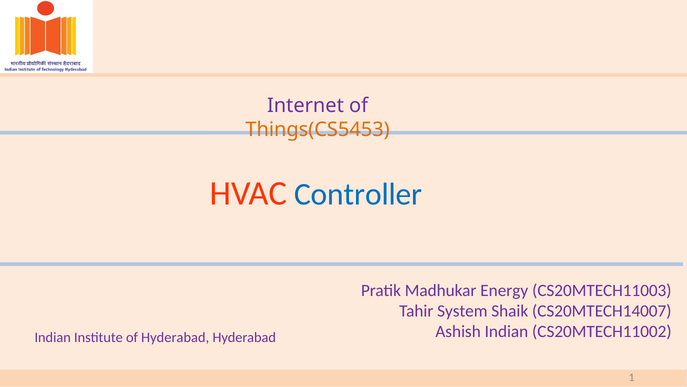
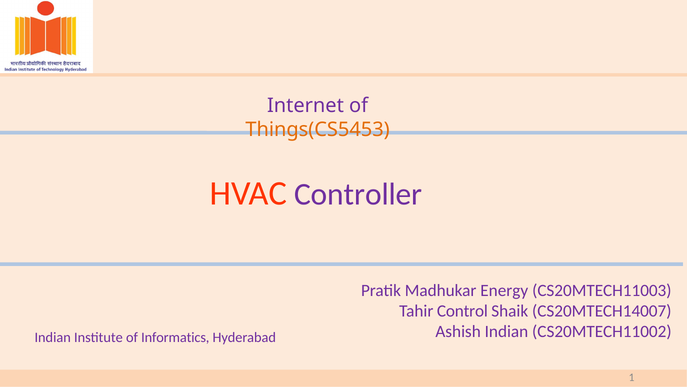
Controller colour: blue -> purple
System: System -> Control
of Hyderabad: Hyderabad -> Informatics
